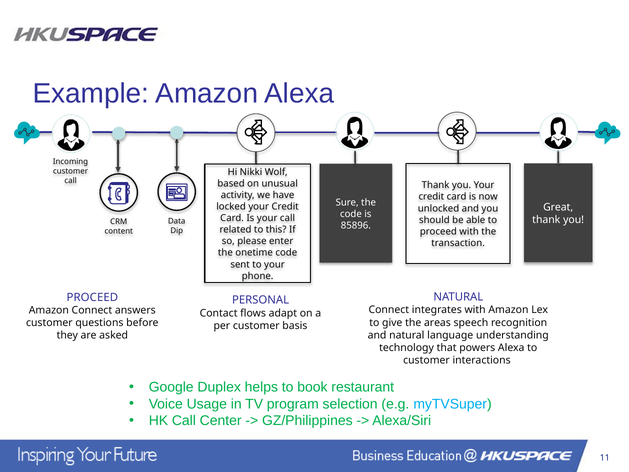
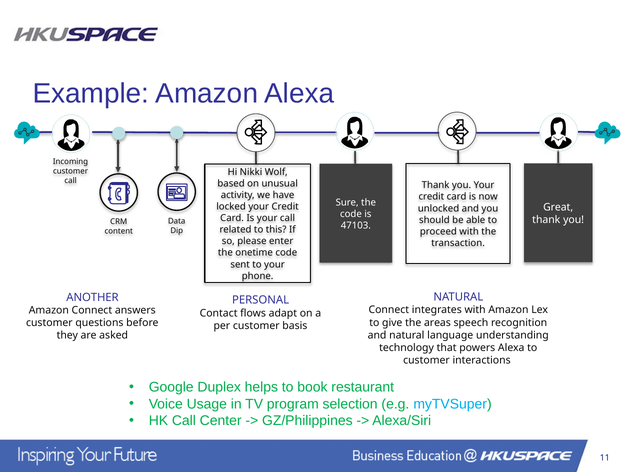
85896: 85896 -> 47103
PROCEED at (92, 297): PROCEED -> ANOTHER
